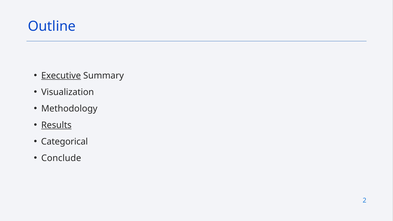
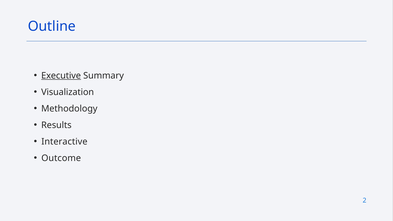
Results underline: present -> none
Categorical: Categorical -> Interactive
Conclude: Conclude -> Outcome
